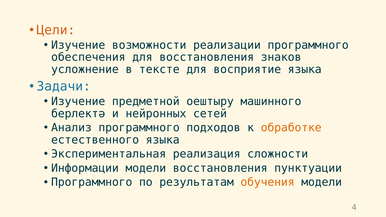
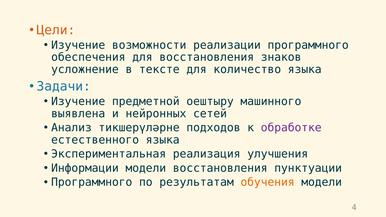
восприятие: восприятие -> количество
берлектә: берлектә -> выявлена
Анализ программного: программного -> тикшерүләрне
обработке colour: orange -> purple
сложности: сложности -> улучшения
